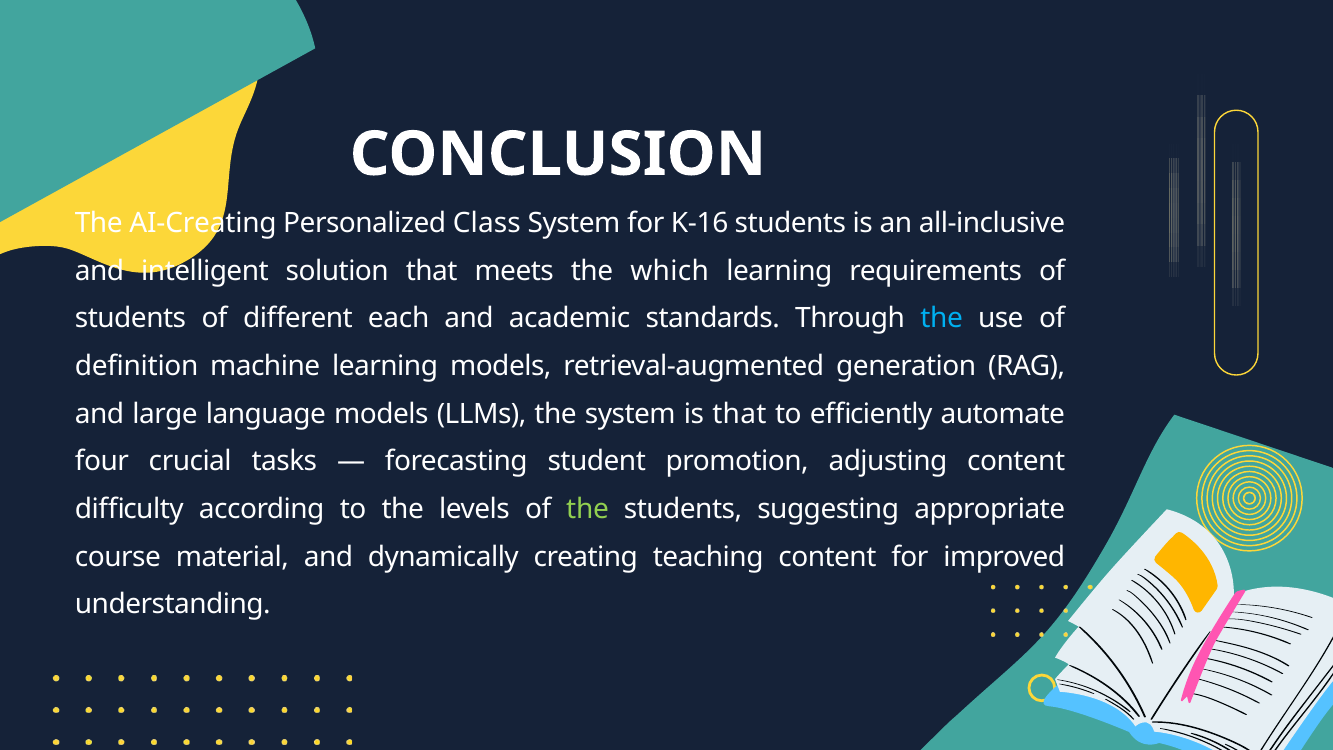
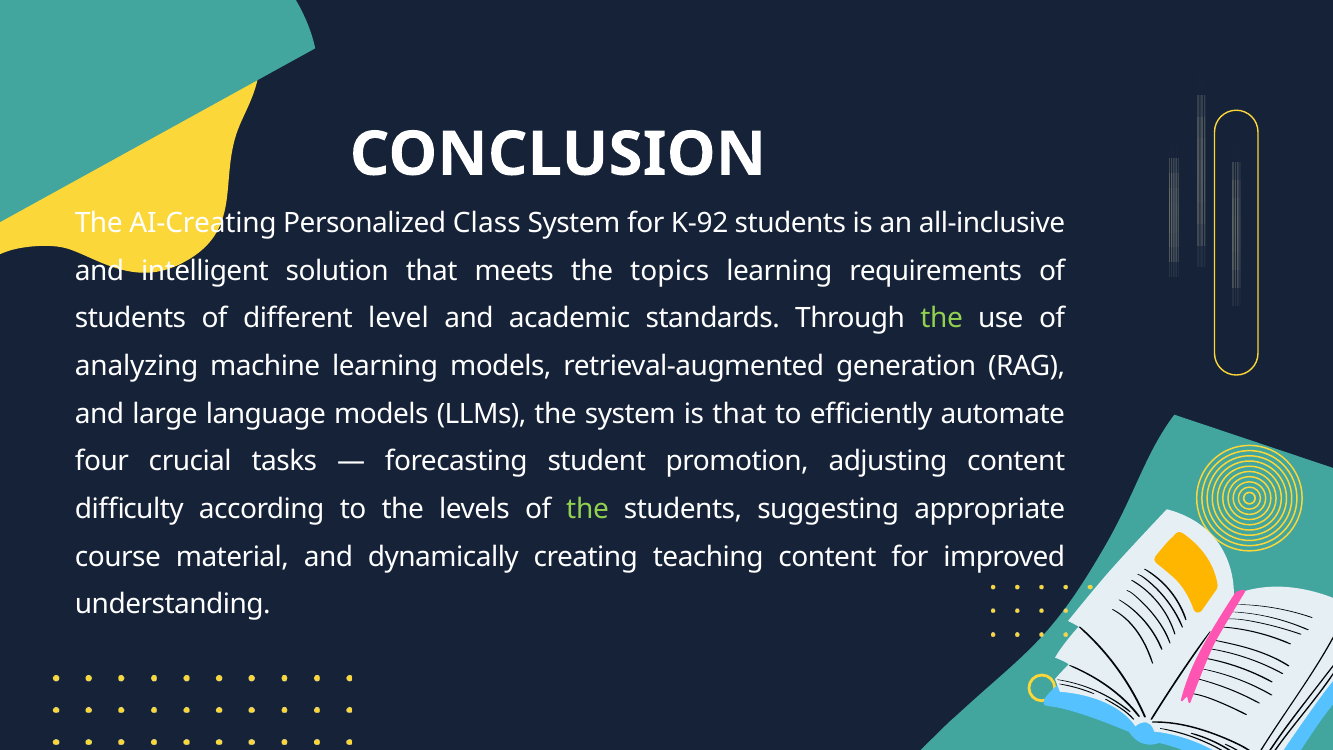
K-16: K-16 -> K-92
which: which -> topics
each: each -> level
the at (942, 318) colour: light blue -> light green
definition: definition -> analyzing
